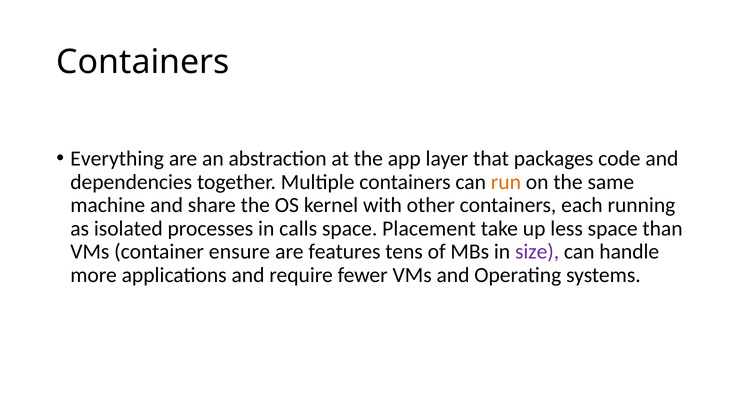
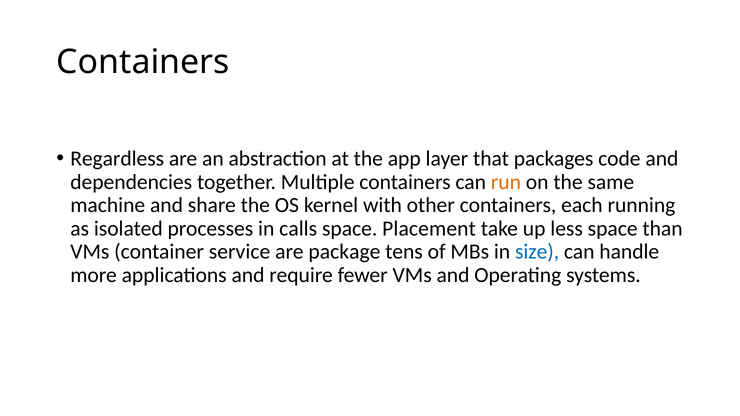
Everything: Everything -> Regardless
ensure: ensure -> service
features: features -> package
size colour: purple -> blue
